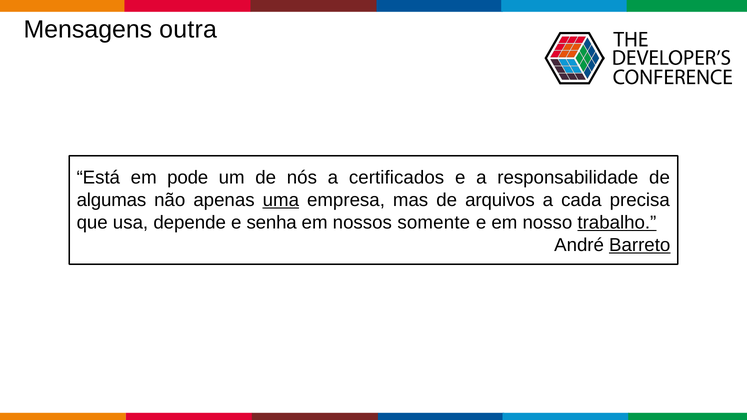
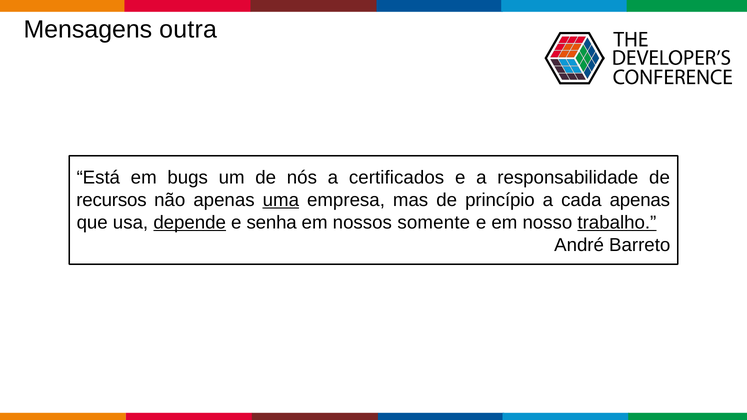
pode: pode -> bugs
algumas: algumas -> recursos
arquivos: arquivos -> princípio
cada precisa: precisa -> apenas
depende underline: none -> present
Barreto underline: present -> none
